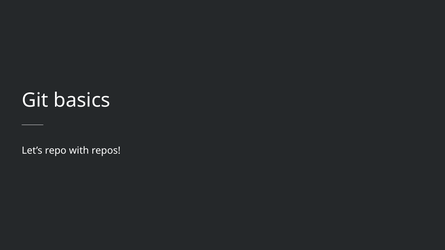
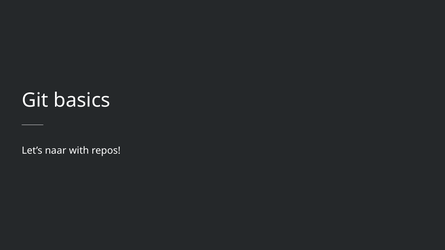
repo: repo -> naar
